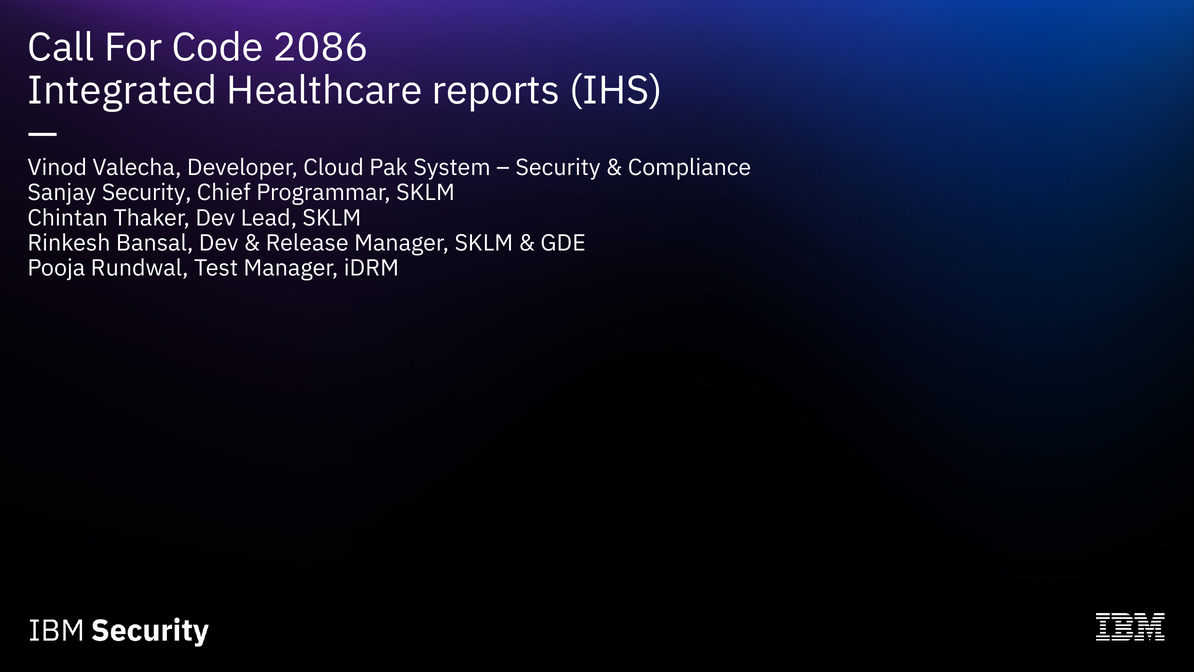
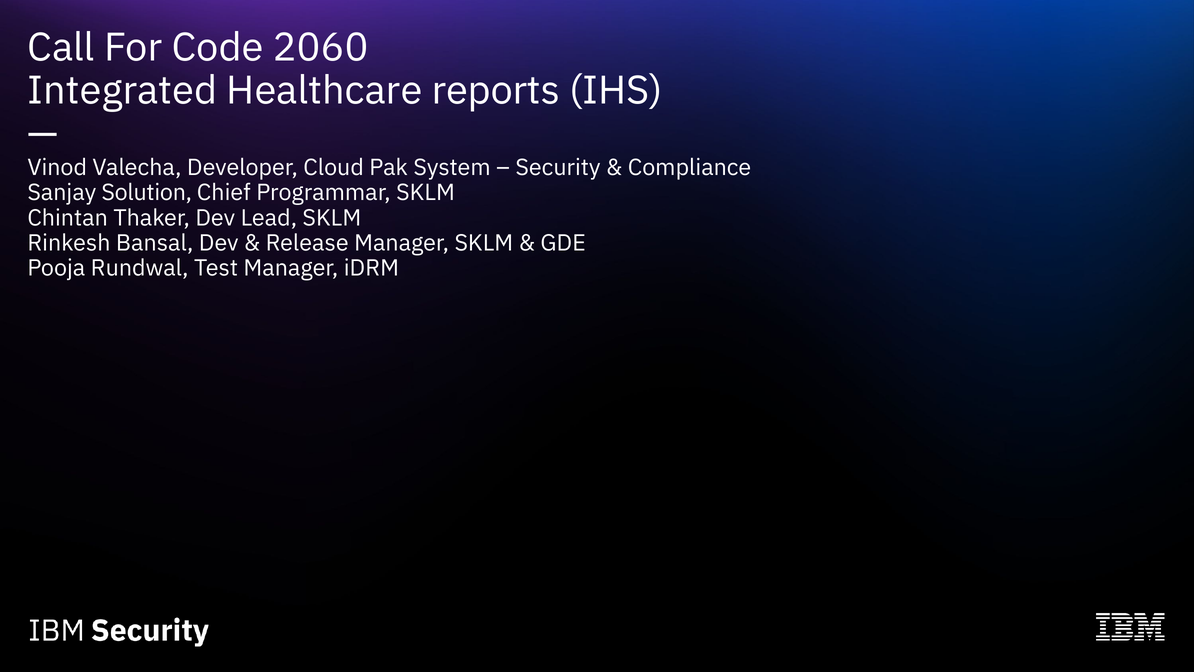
2086: 2086 -> 2060
Sanjay Security: Security -> Solution
